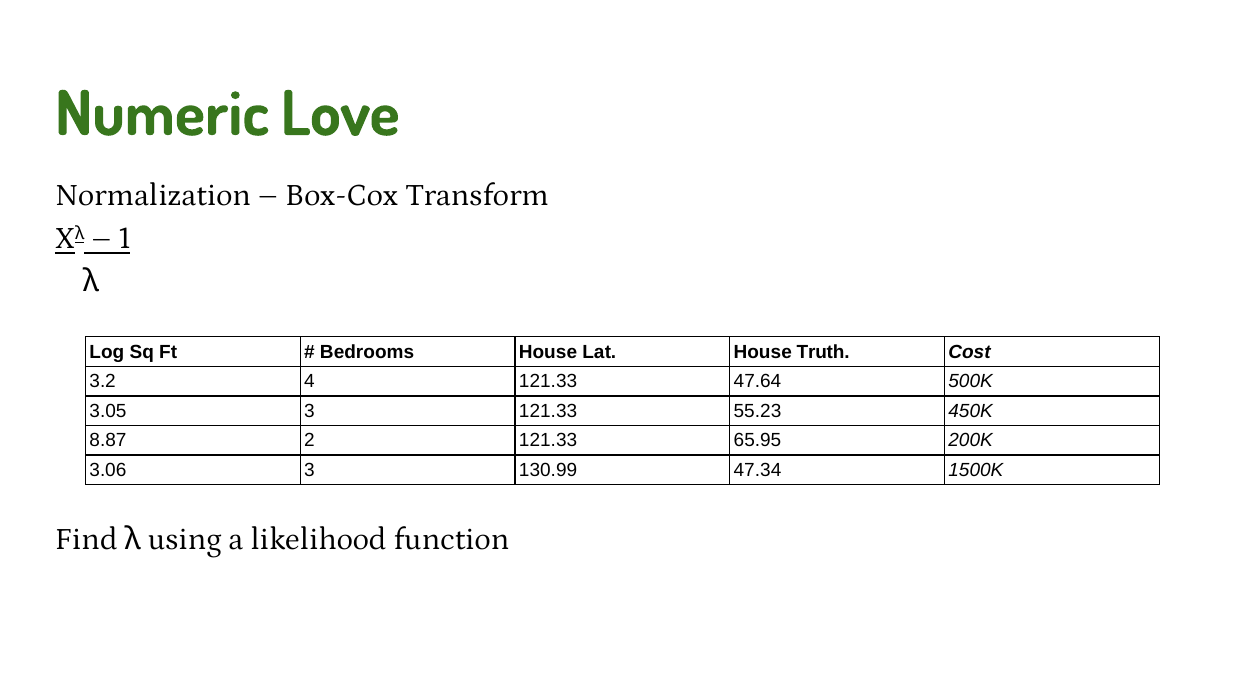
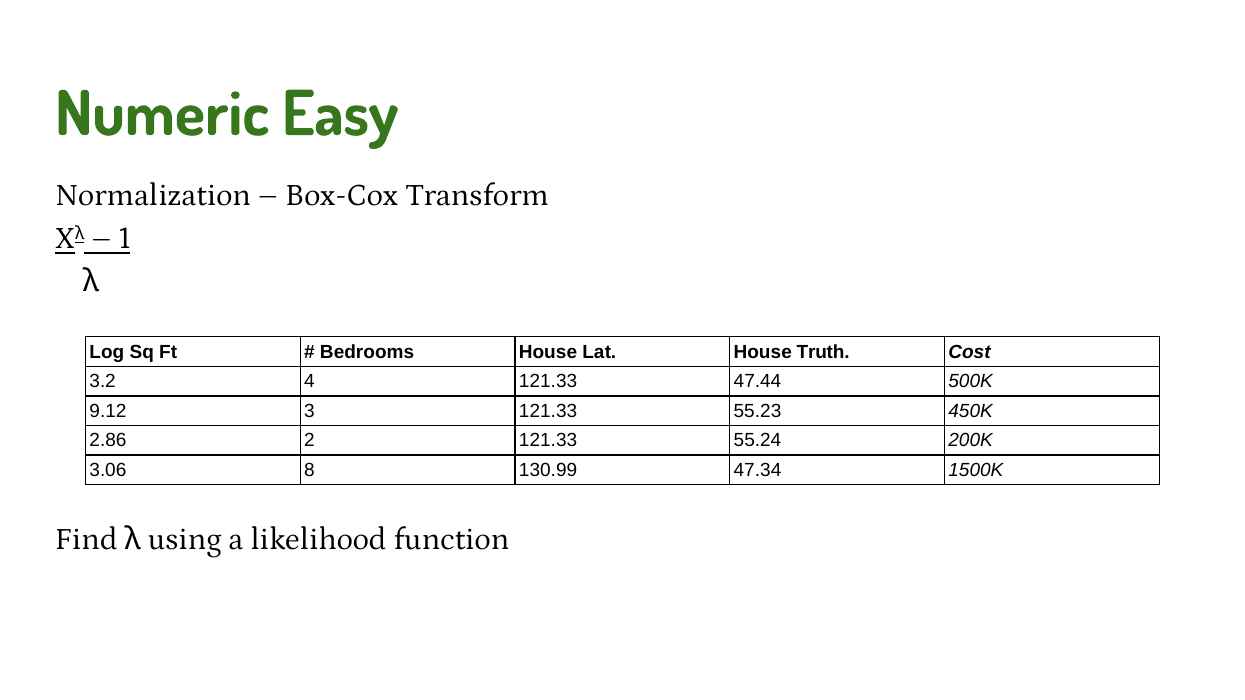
Love: Love -> Easy
47.64: 47.64 -> 47.44
3.05: 3.05 -> 9.12
8.87: 8.87 -> 2.86
65.95: 65.95 -> 55.24
3.06 3: 3 -> 8
